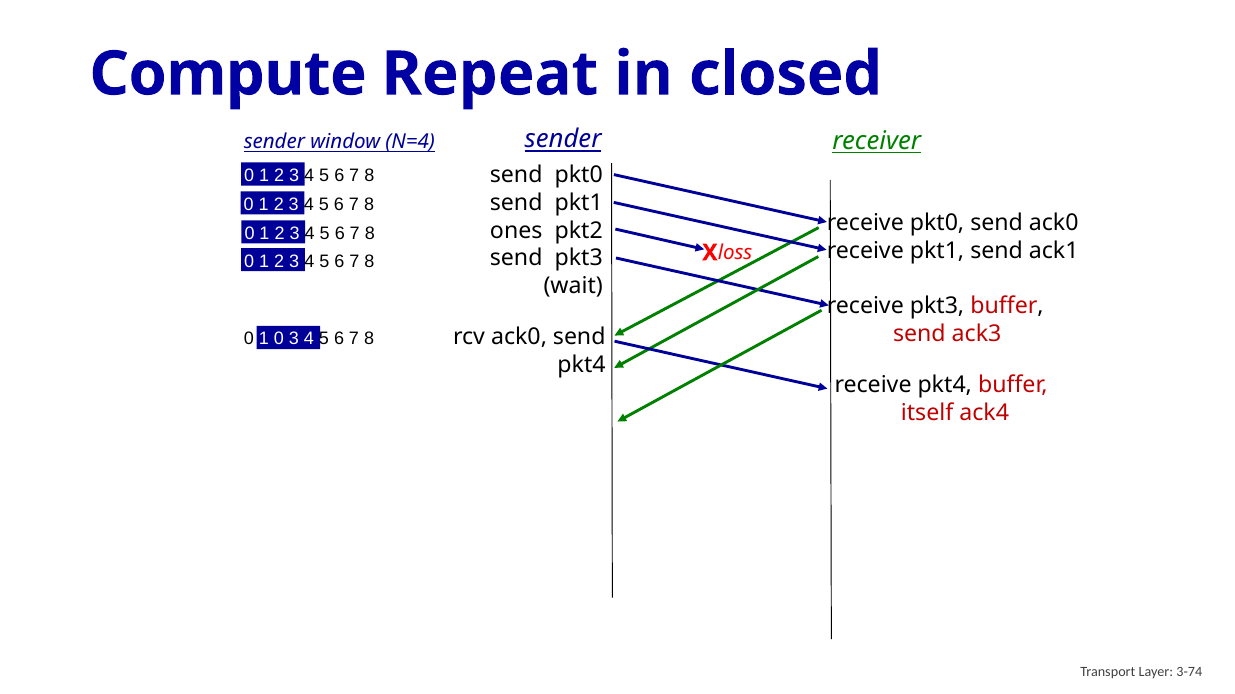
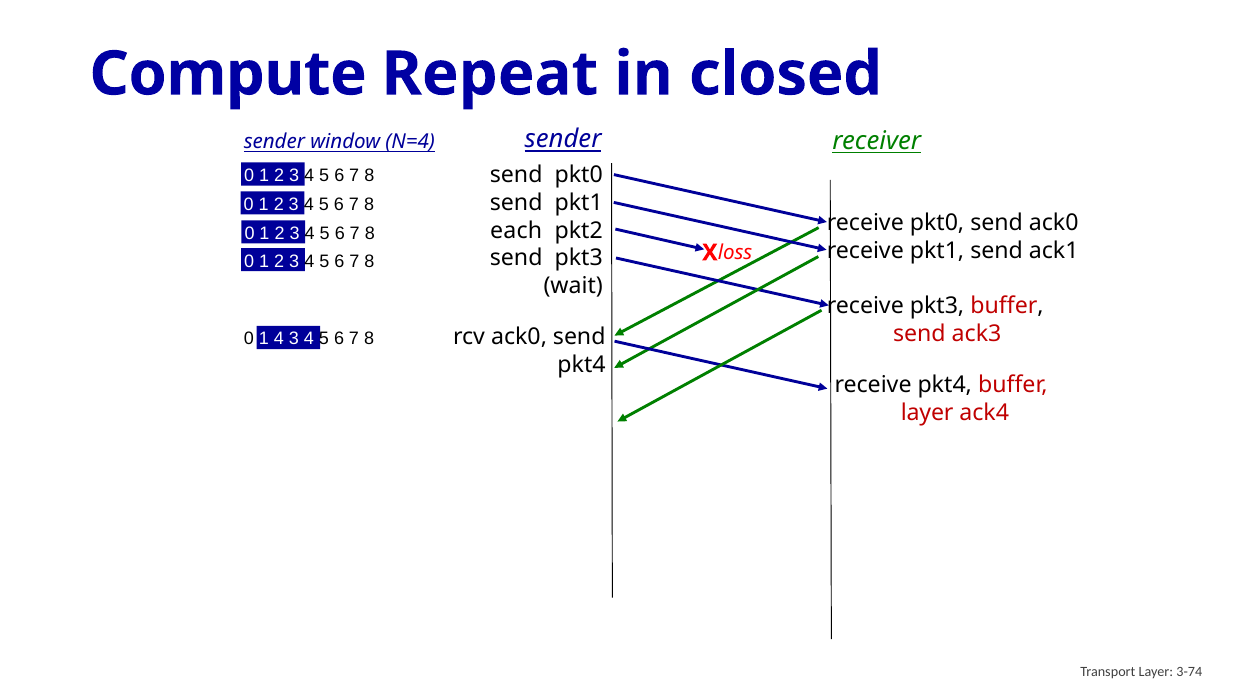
ones: ones -> each
1 0: 0 -> 4
itself at (927, 413): itself -> layer
